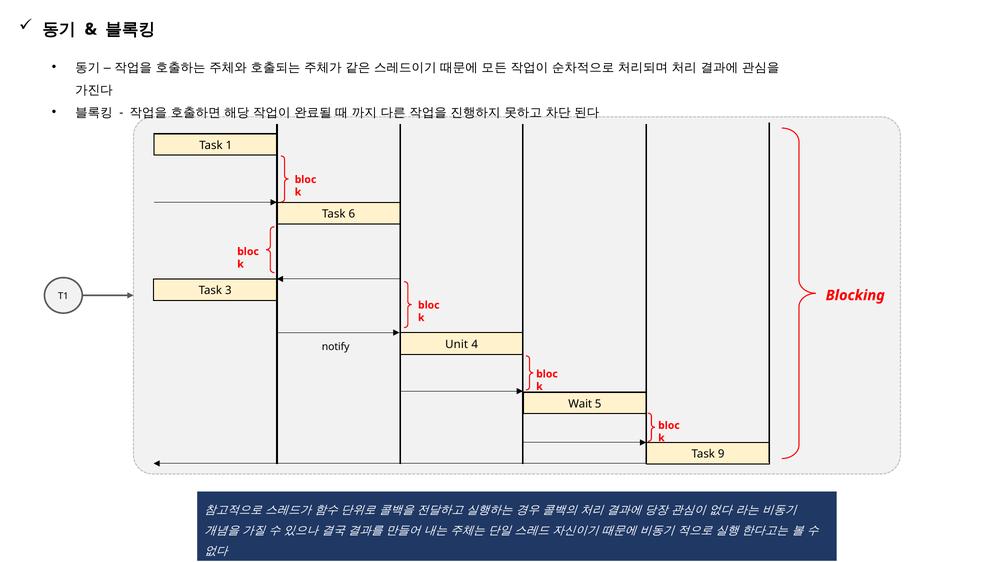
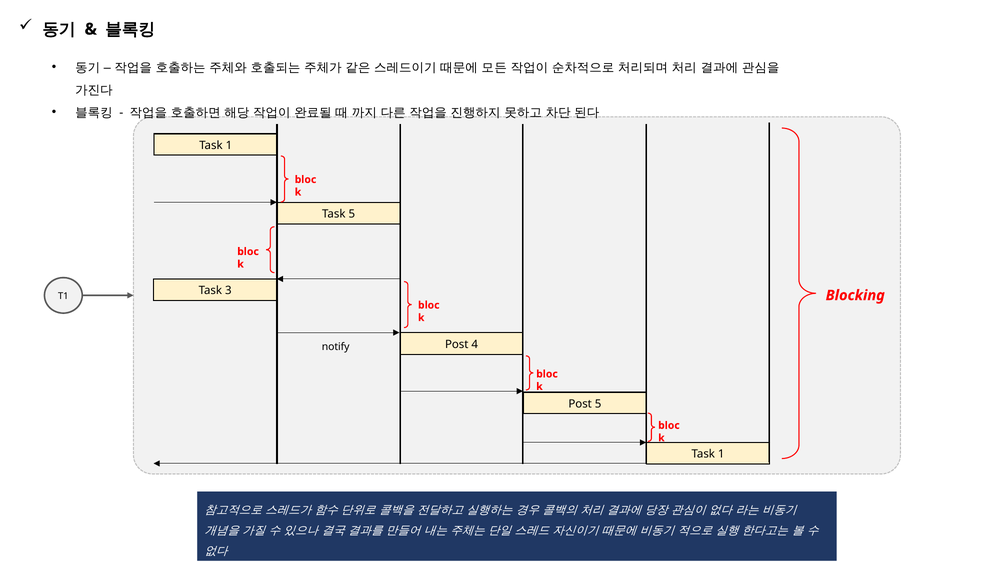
Task 6: 6 -> 5
Unit at (457, 345): Unit -> Post
Wait at (580, 404): Wait -> Post
9 at (721, 454): 9 -> 1
